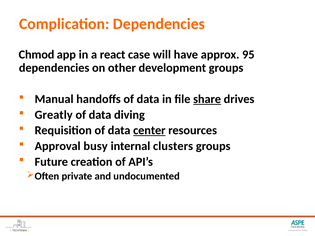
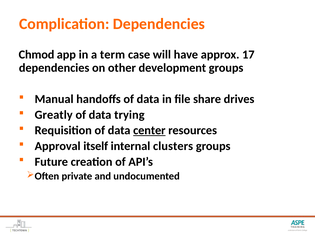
react: react -> term
95: 95 -> 17
share underline: present -> none
diving: diving -> trying
busy: busy -> itself
